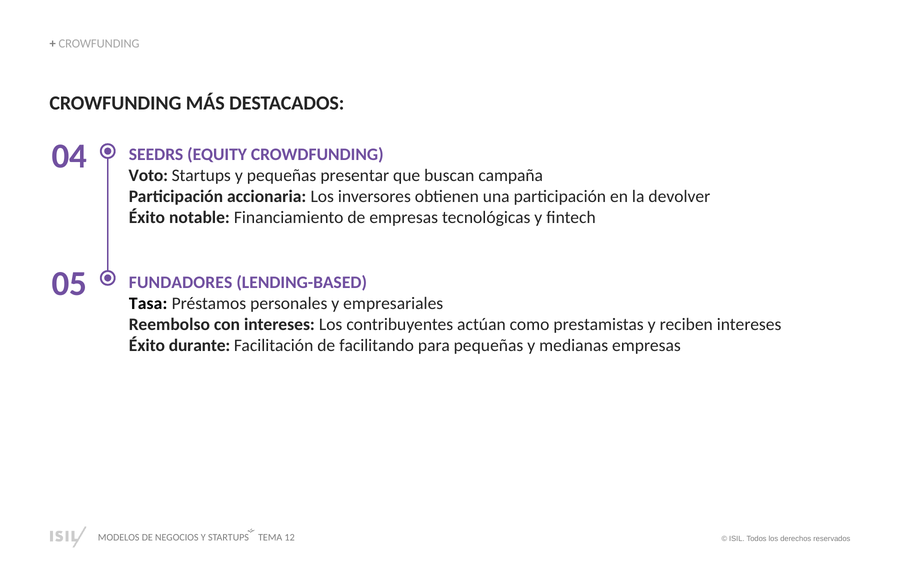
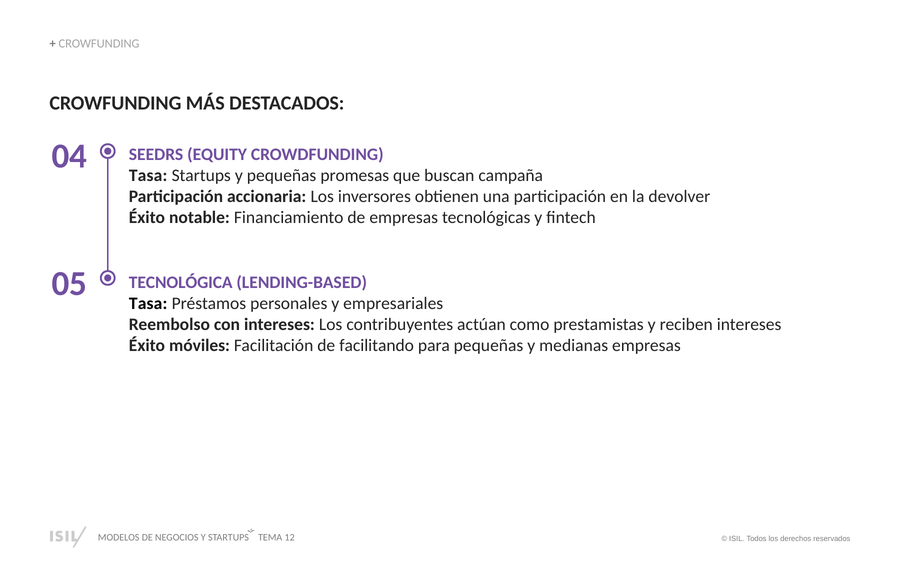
Voto at (148, 175): Voto -> Tasa
presentar: presentar -> promesas
FUNDADORES: FUNDADORES -> TECNOLÓGICA
durante: durante -> móviles
